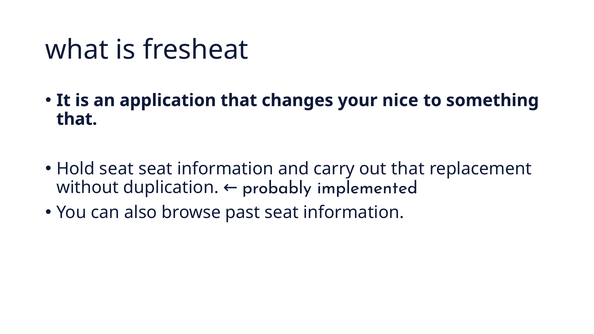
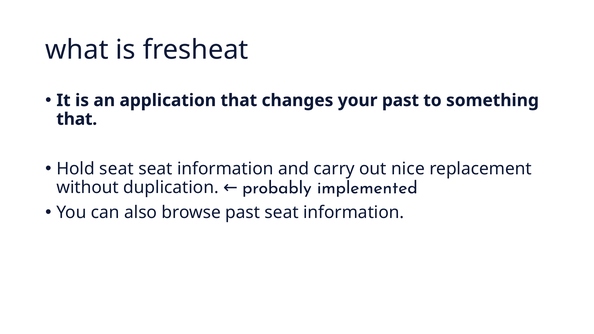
your nice: nice -> past
out that: that -> nice
